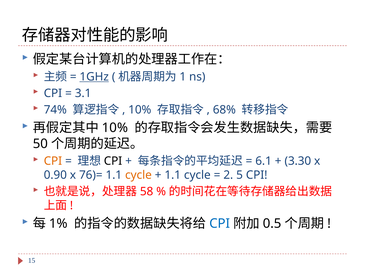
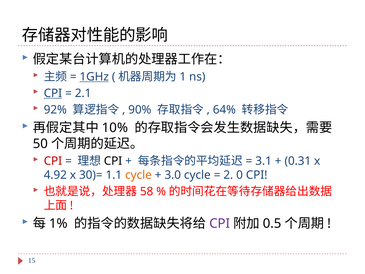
CPI at (53, 93) underline: none -> present
3.1: 3.1 -> 2.1
74%: 74% -> 92%
10% at (140, 110): 10% -> 90%
68%: 68% -> 64%
CPI at (53, 161) colour: orange -> red
6.1: 6.1 -> 3.1
3.30: 3.30 -> 0.31
0.90: 0.90 -> 4.92
76)=: 76)= -> 30)=
1.1 at (173, 175): 1.1 -> 3.0
5: 5 -> 0
CPI at (220, 223) colour: blue -> purple
